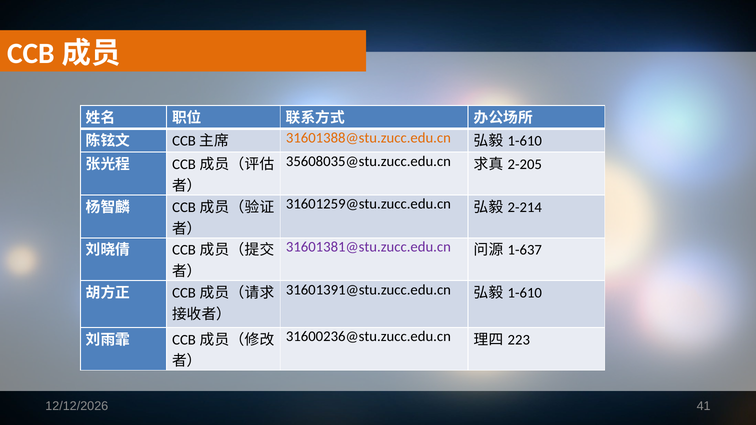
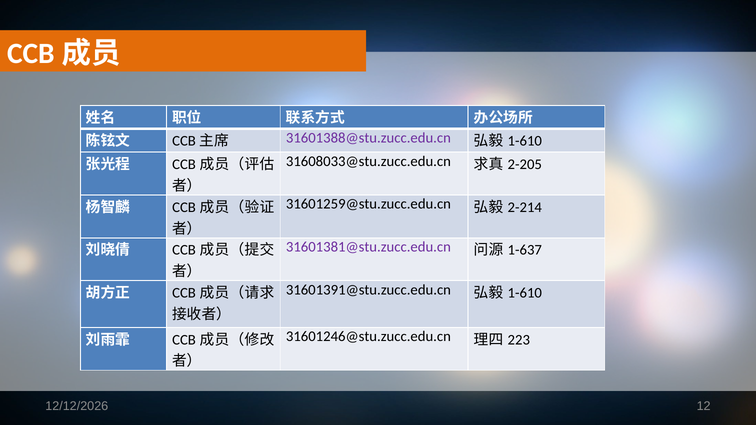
31601388@stu.zucc.edu.cn colour: orange -> purple
35608035@stu.zucc.edu.cn: 35608035@stu.zucc.edu.cn -> 31608033@stu.zucc.edu.cn
31600236@stu.zucc.edu.cn: 31600236@stu.zucc.edu.cn -> 31601246@stu.zucc.edu.cn
41: 41 -> 12
